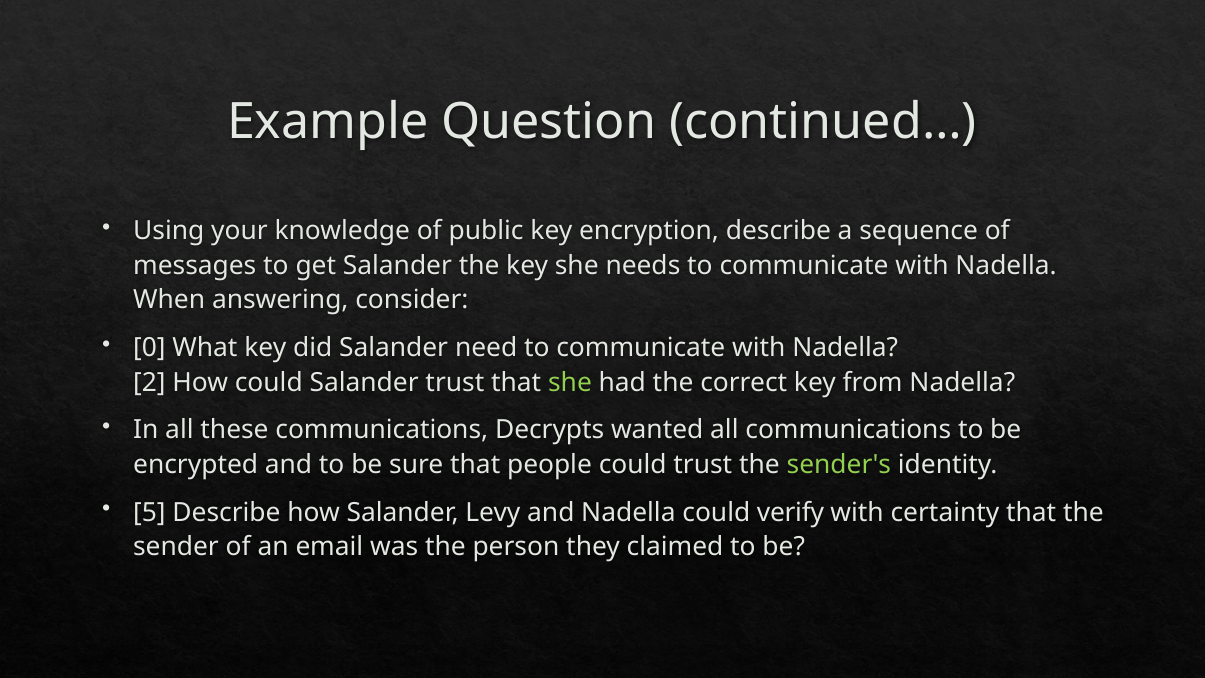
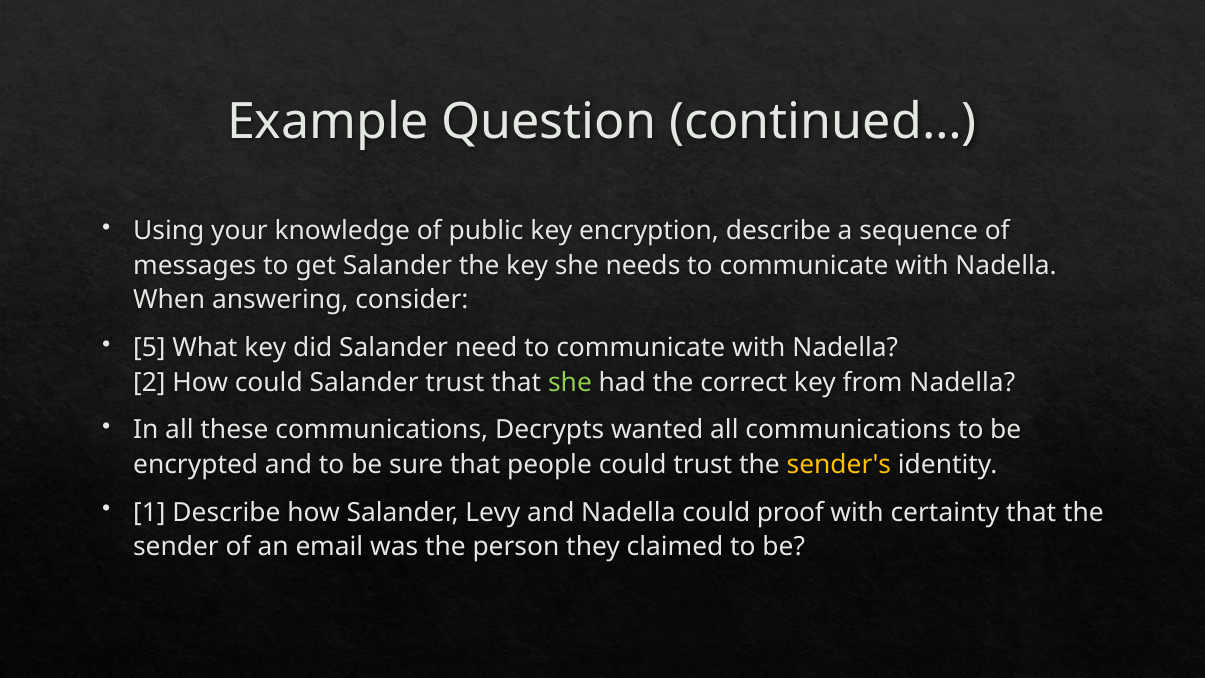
0: 0 -> 5
sender's colour: light green -> yellow
5: 5 -> 1
verify: verify -> proof
